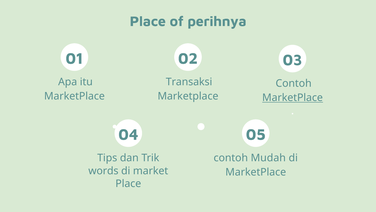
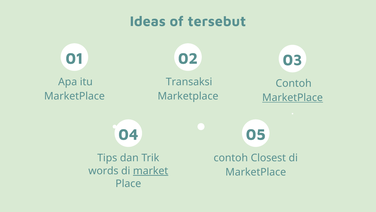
Place at (148, 21): Place -> Ideas
perihnya: perihnya -> tersebut
Mudah: Mudah -> Closest
market underline: none -> present
